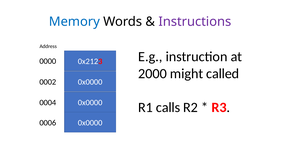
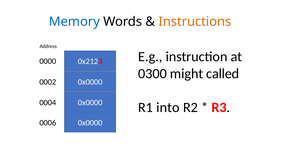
Instructions colour: purple -> orange
2000: 2000 -> 0300
calls: calls -> into
